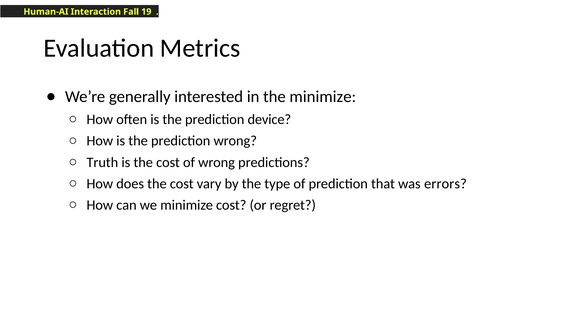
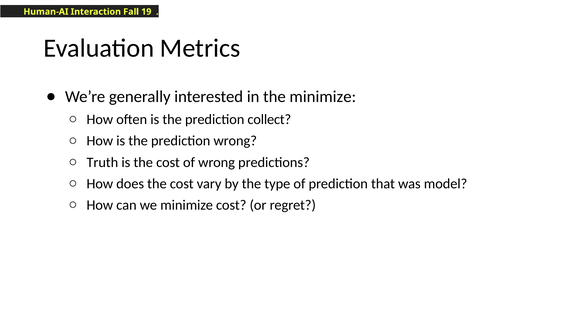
device: device -> collect
errors: errors -> model
